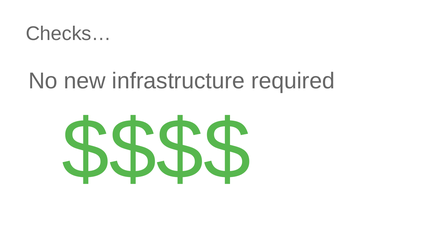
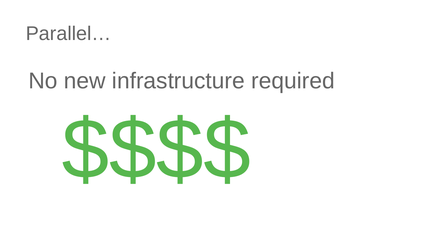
Checks…: Checks… -> Parallel…
